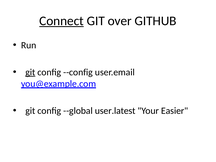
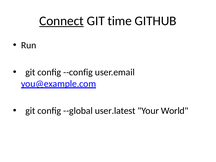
over: over -> time
git at (30, 72) underline: present -> none
Easier: Easier -> World
